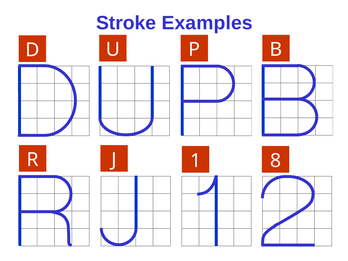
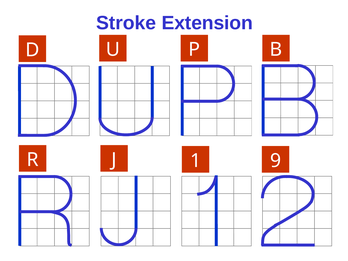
Examples: Examples -> Extension
8: 8 -> 9
